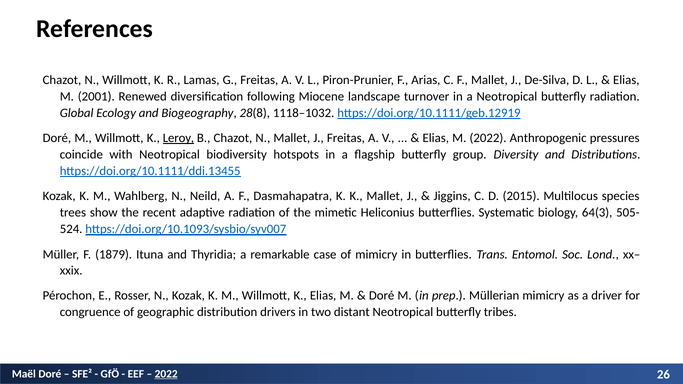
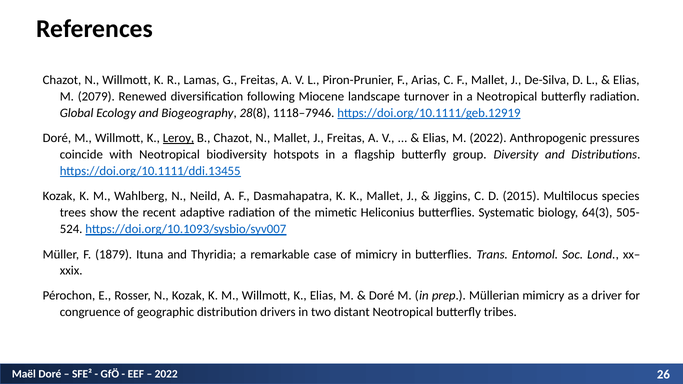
2001: 2001 -> 2079
1118–1032: 1118–1032 -> 1118–7946
2022 at (166, 374) underline: present -> none
